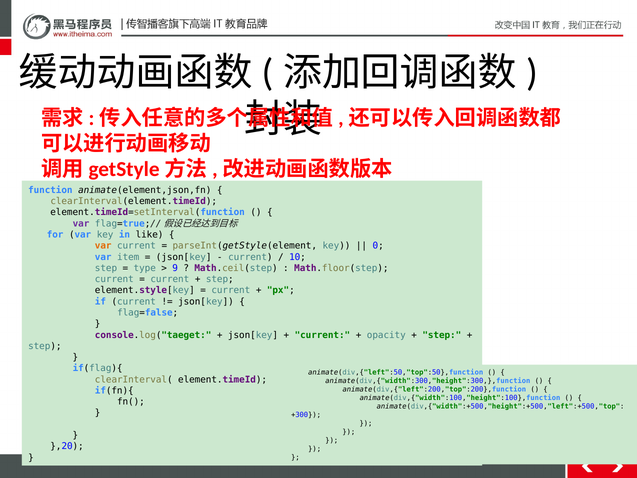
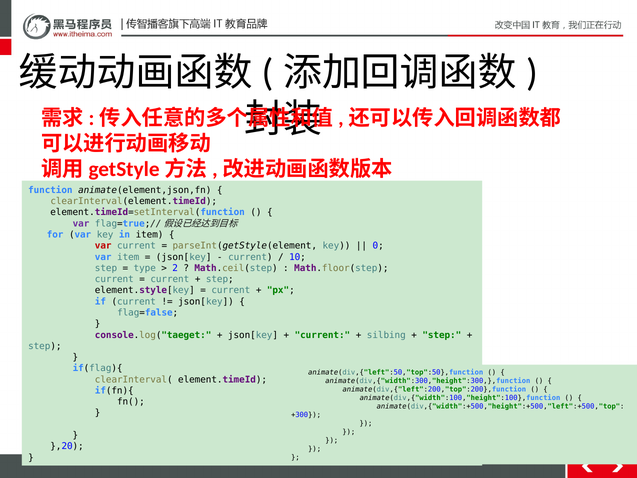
in like: like -> item
var at (103, 246) colour: orange -> red
9: 9 -> 2
opacity: opacity -> silbing
